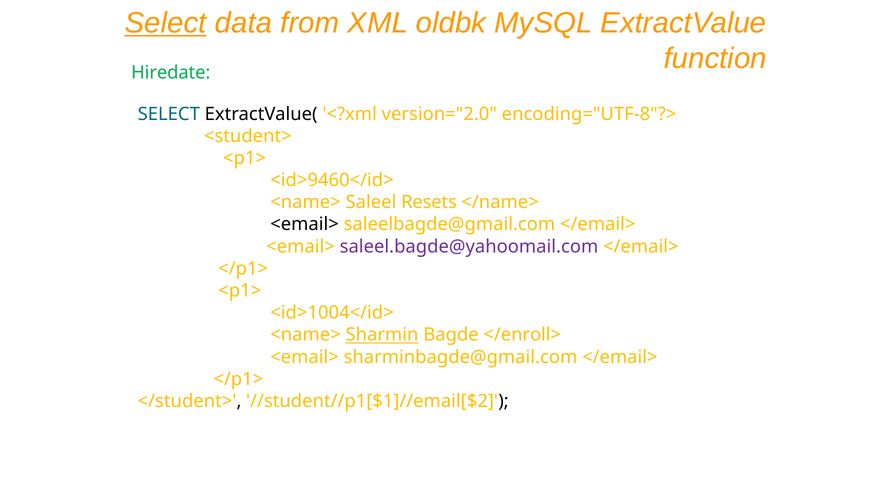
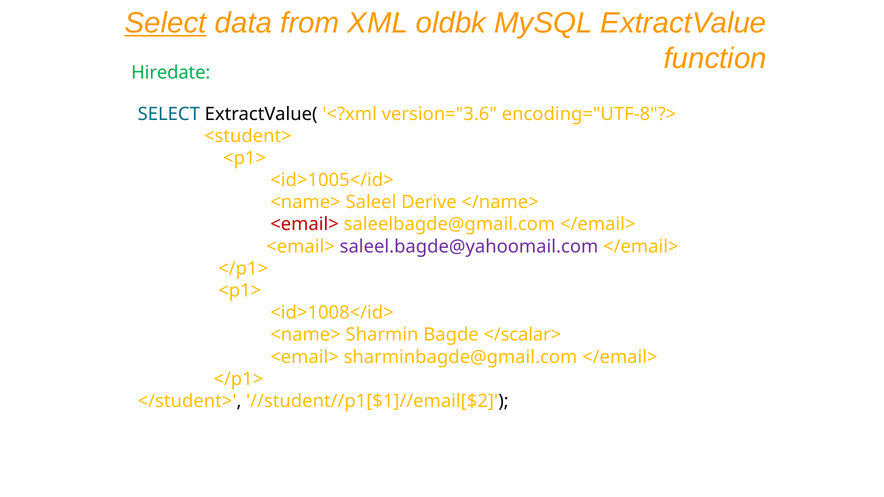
version="2.0: version="2.0 -> version="3.6
<id>9460</id>: <id>9460</id> -> <id>1005</id>
Resets: Resets -> Derive
<email> at (305, 225) colour: black -> red
<id>1004</id>: <id>1004</id> -> <id>1008</id>
Sharmin underline: present -> none
</enroll>: </enroll> -> </scalar>
